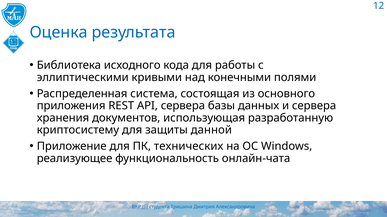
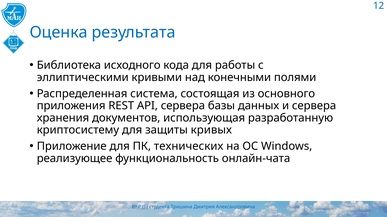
данной: данной -> кривых
